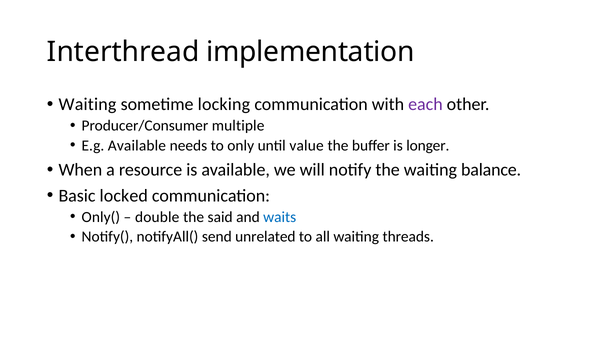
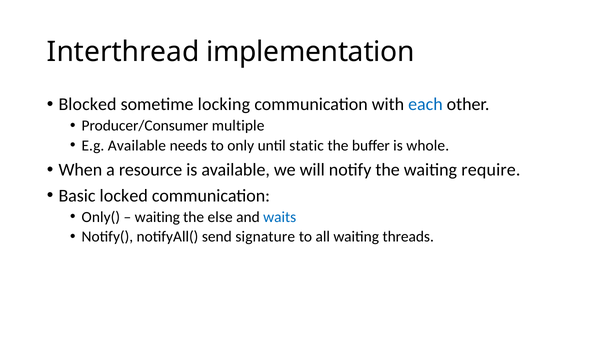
Waiting at (87, 104): Waiting -> Blocked
each colour: purple -> blue
value: value -> static
longer: longer -> whole
balance: balance -> require
double at (157, 217): double -> waiting
said: said -> else
unrelated: unrelated -> signature
